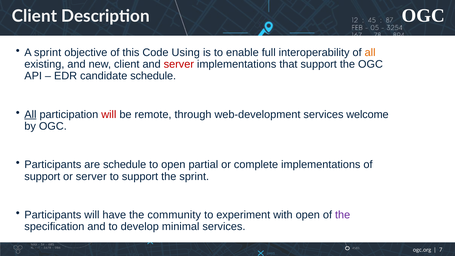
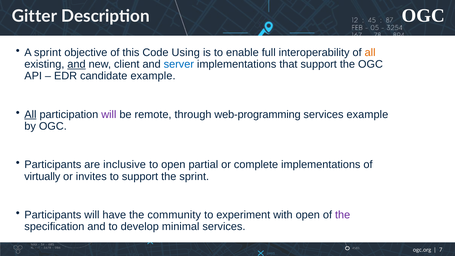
Client at (34, 16): Client -> Gitter
and at (76, 64) underline: none -> present
server at (179, 64) colour: red -> blue
candidate schedule: schedule -> example
will at (109, 114) colour: red -> purple
web-development: web-development -> web-programming
services welcome: welcome -> example
are schedule: schedule -> inclusive
support at (42, 176): support -> virtually
or server: server -> invites
